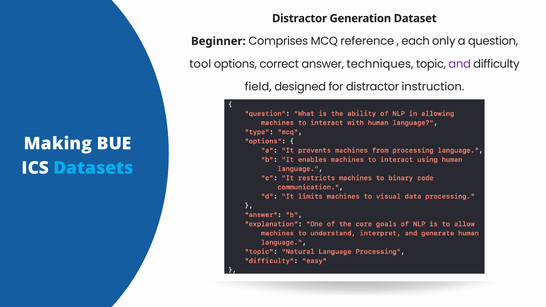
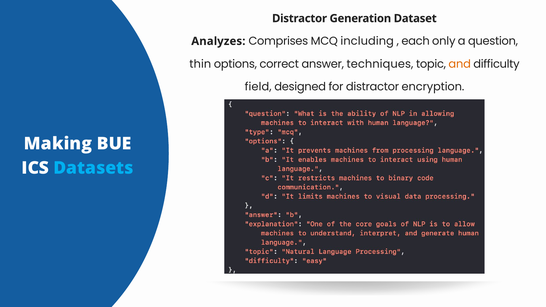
Beginner: Beginner -> Analyzes
reference: reference -> including
tool: tool -> thin
and colour: purple -> orange
instruction: instruction -> encryption
